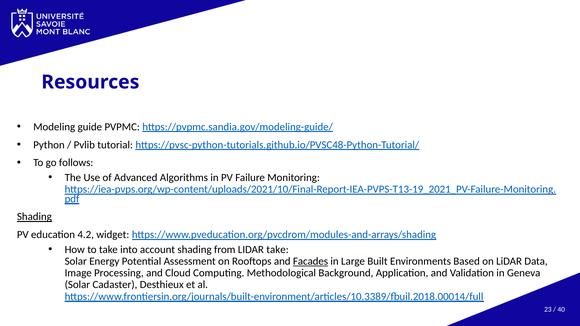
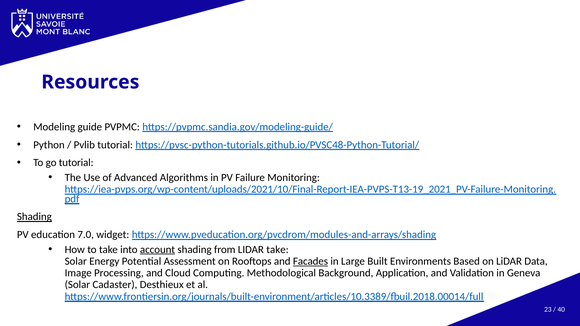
go follows: follows -> tutorial
4.2: 4.2 -> 7.0
account underline: none -> present
